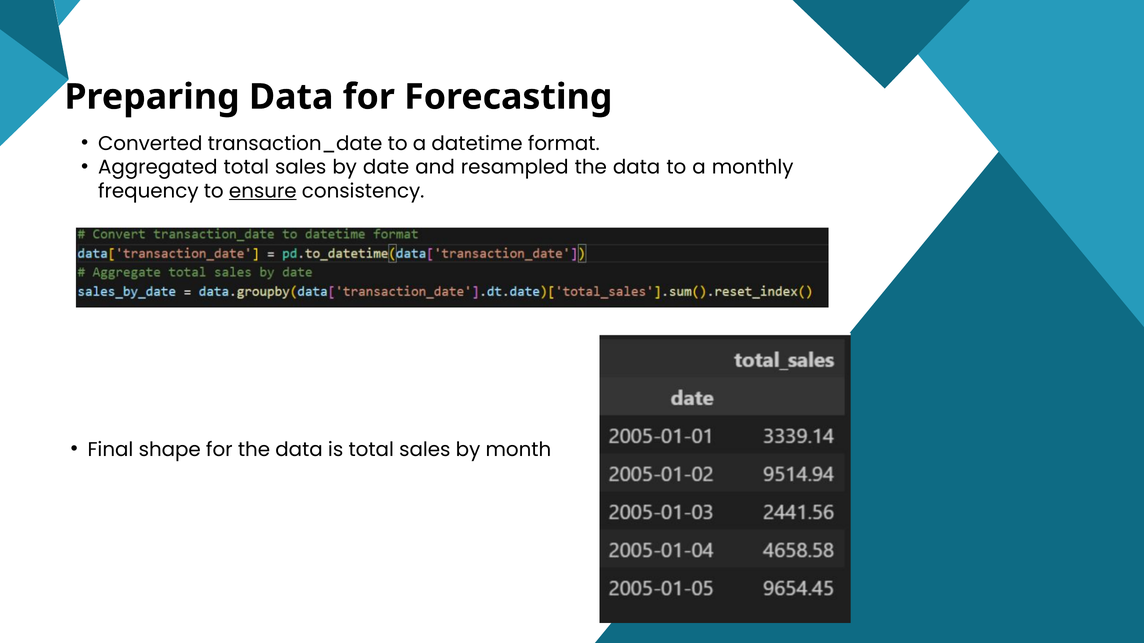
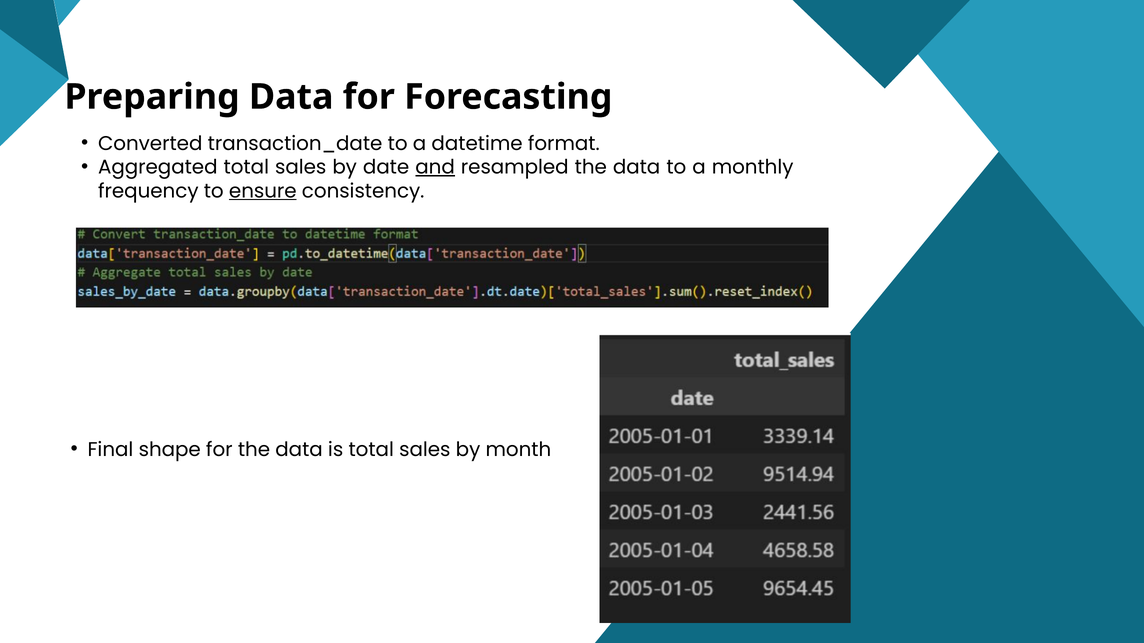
and underline: none -> present
